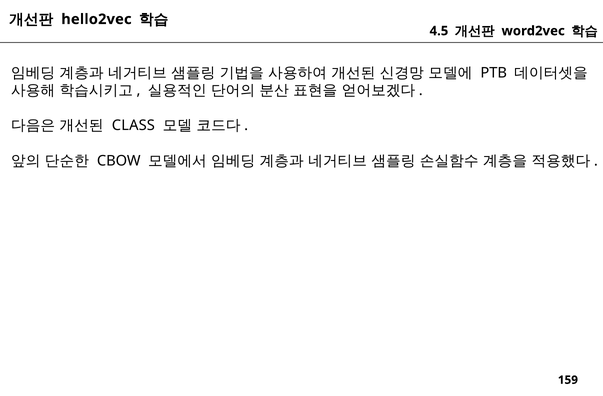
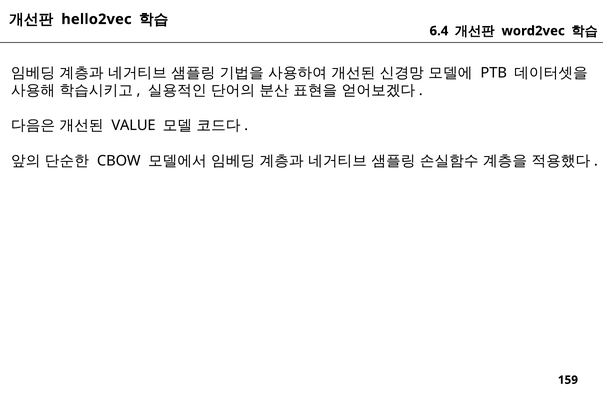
4.5: 4.5 -> 6.4
CLASS: CLASS -> VALUE
